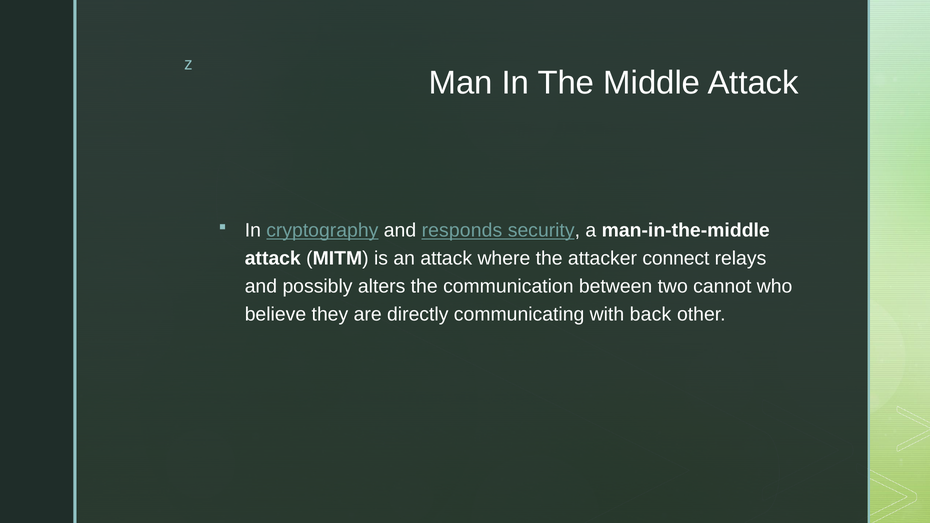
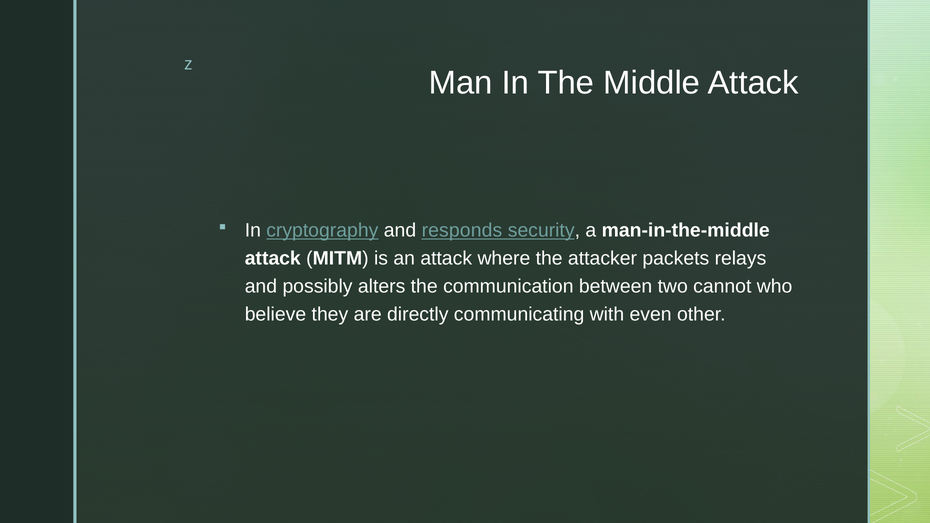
connect: connect -> packets
back: back -> even
